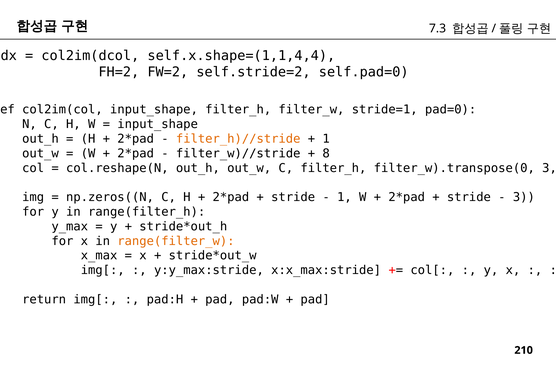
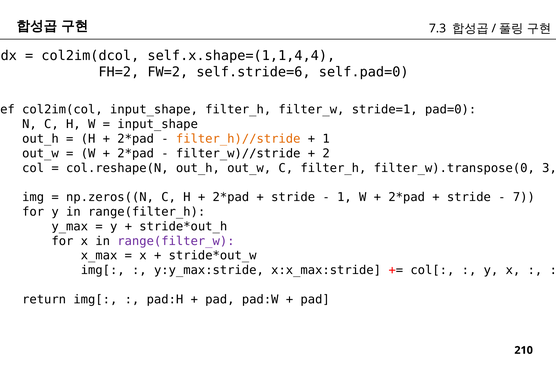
self.stride=2: self.stride=2 -> self.stride=6
8 at (326, 153): 8 -> 2
3 at (524, 197): 3 -> 7
range(filter_w colour: orange -> purple
